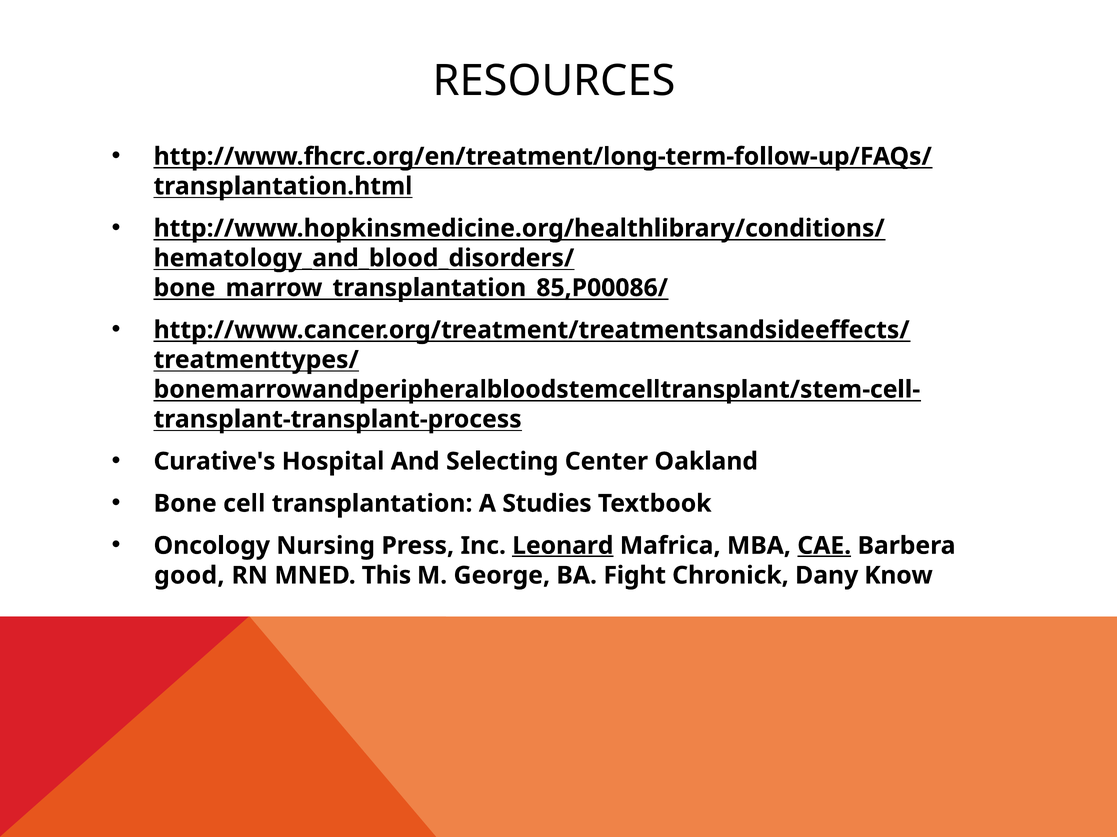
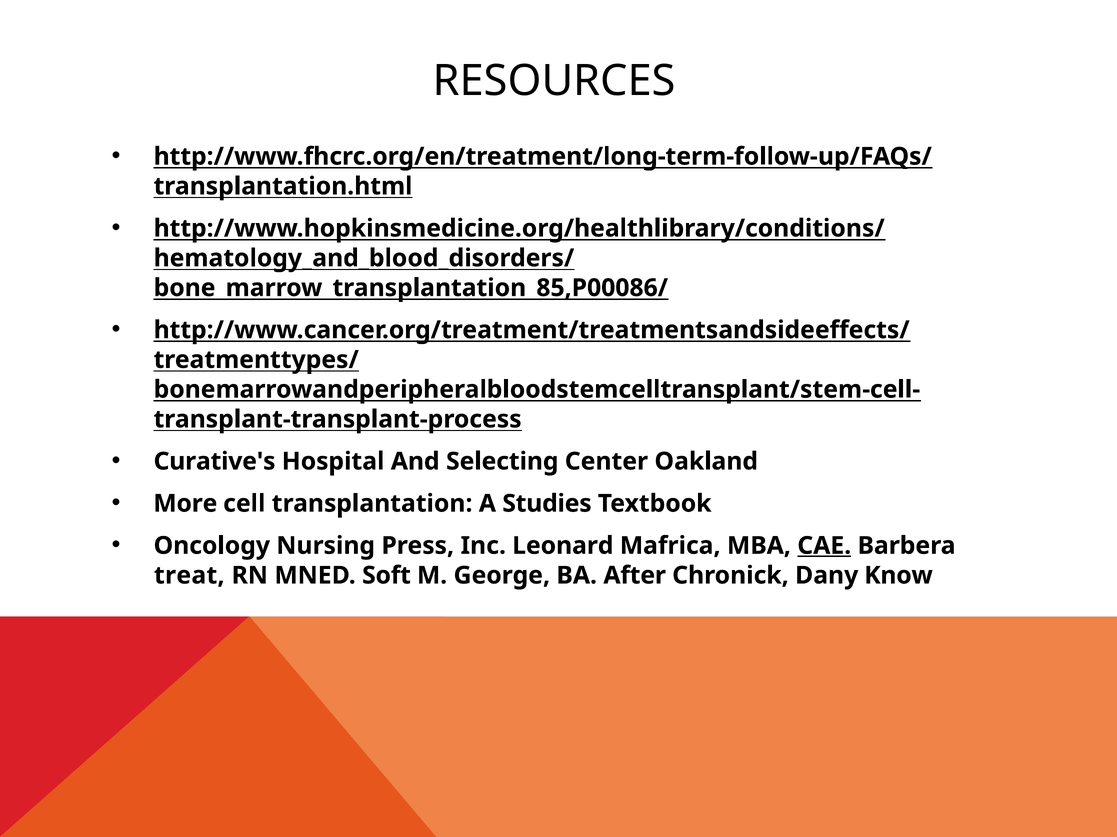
Bone: Bone -> More
Leonard underline: present -> none
good: good -> treat
This: This -> Soft
Fight: Fight -> After
